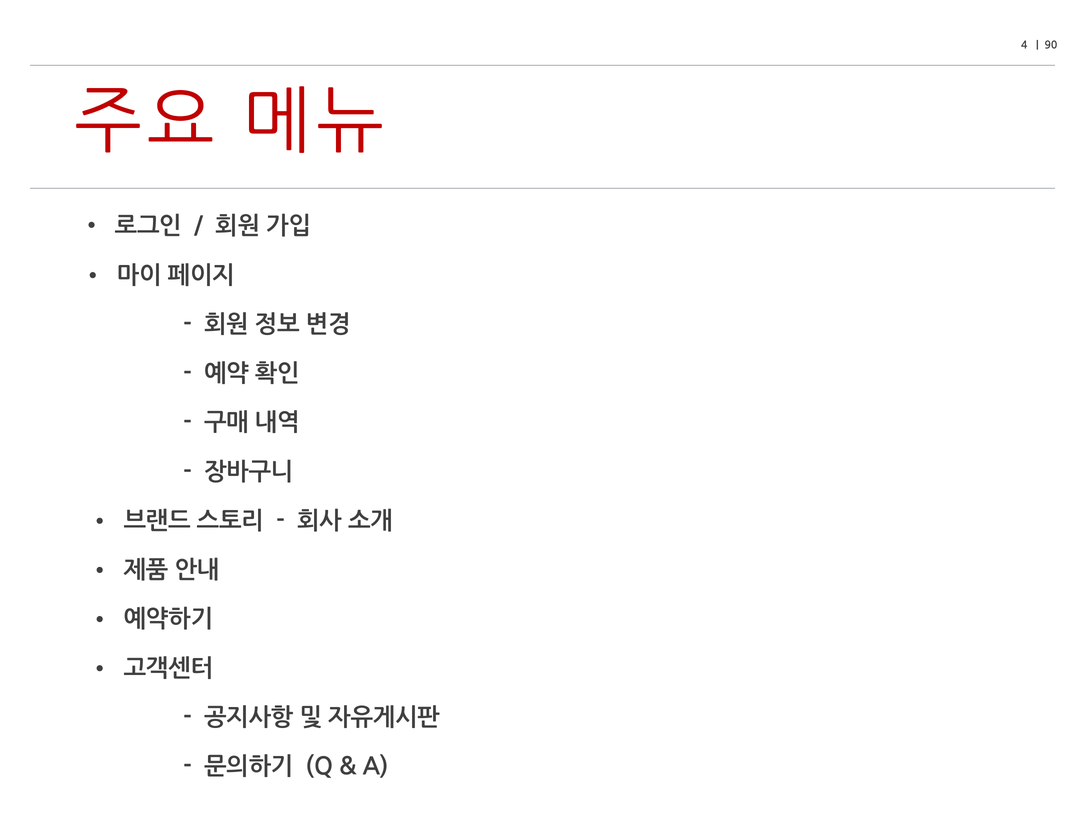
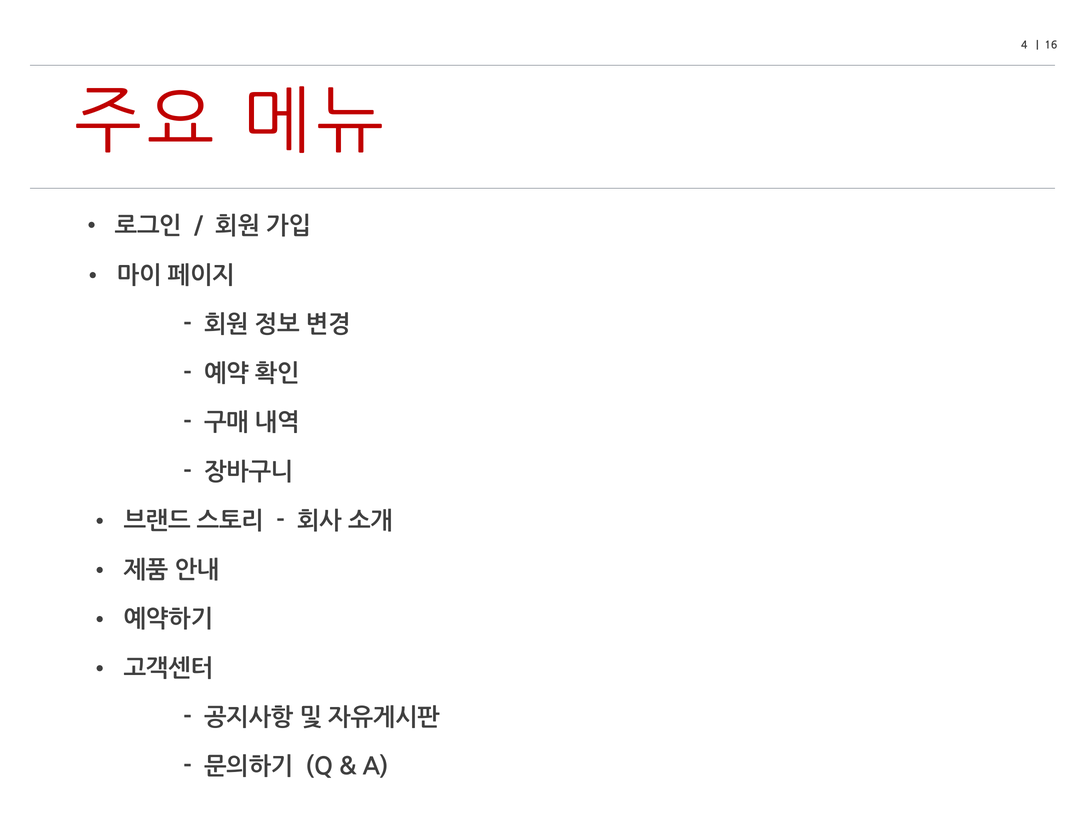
90: 90 -> 16
